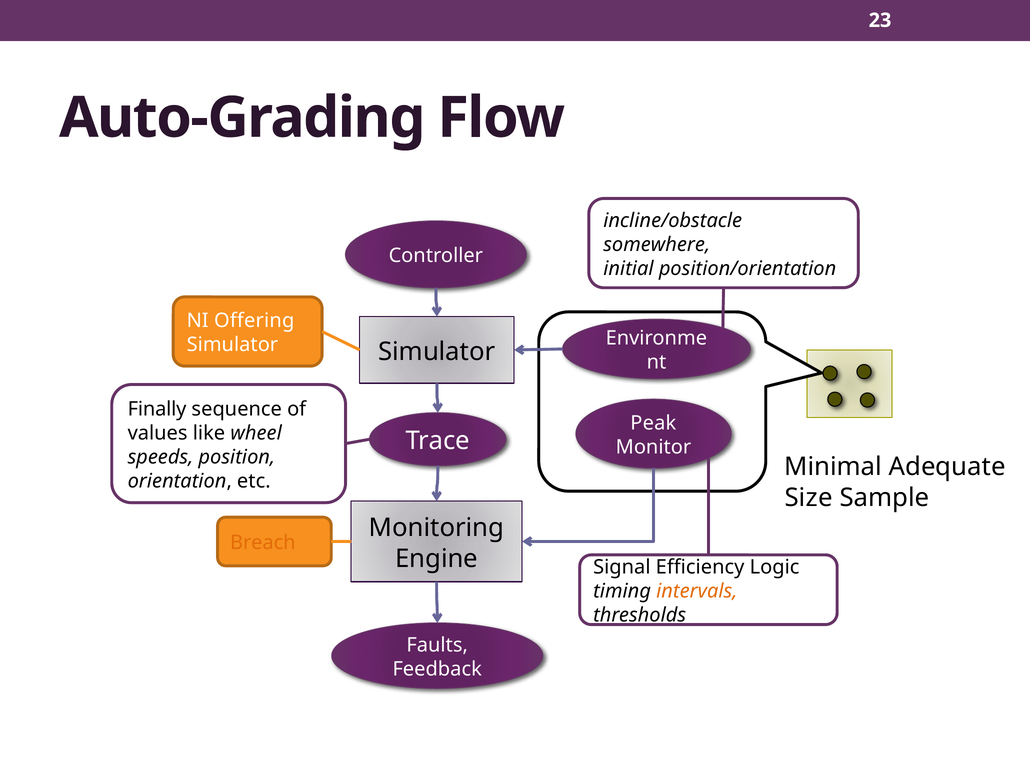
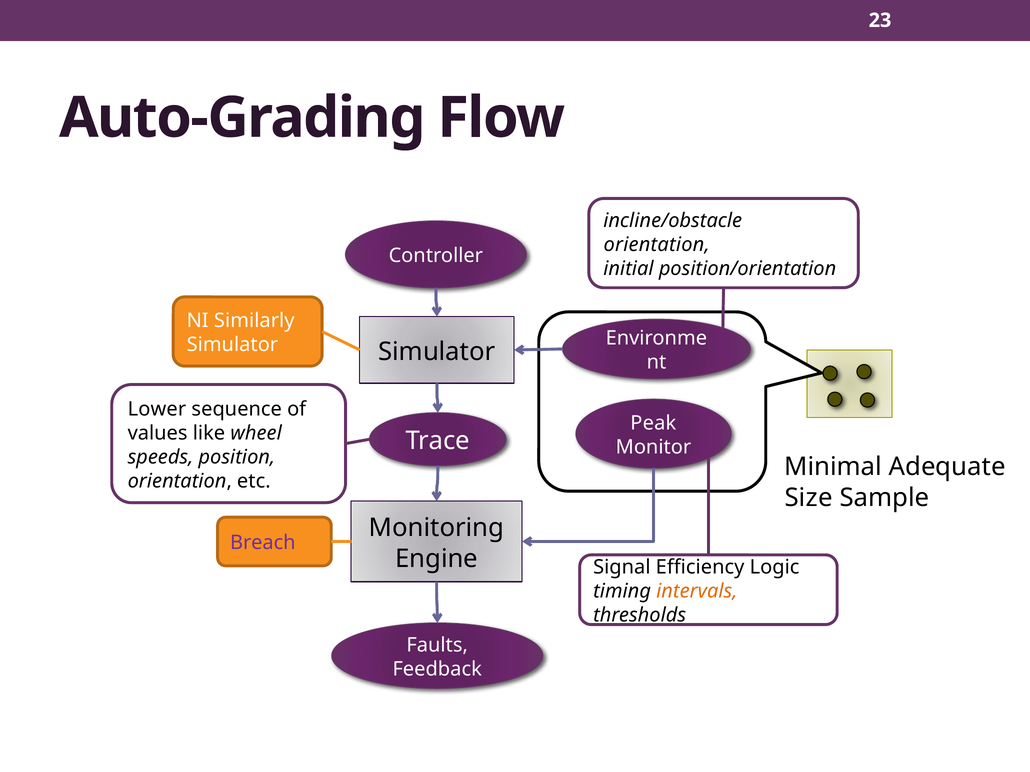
somewhere at (657, 245): somewhere -> orientation
Offering: Offering -> Similarly
Finally: Finally -> Lower
Breach colour: orange -> purple
